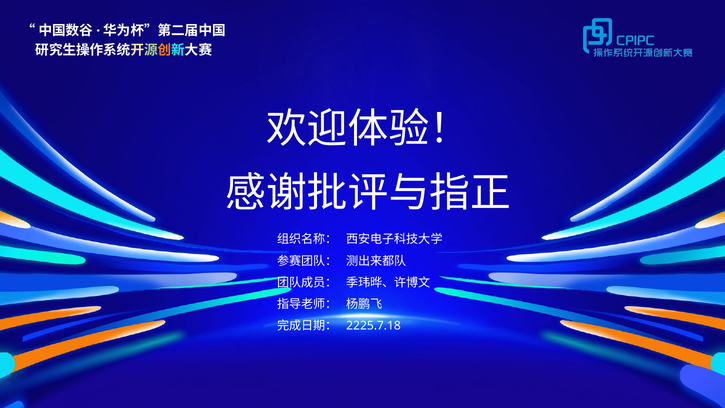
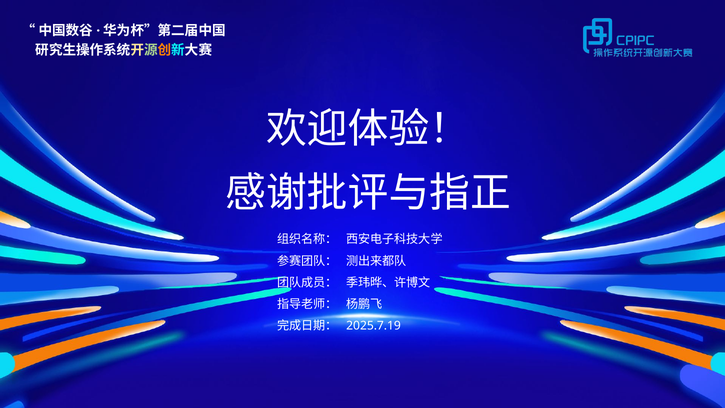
2225.7.18: 2225.7.18 -> 2025.7.19
